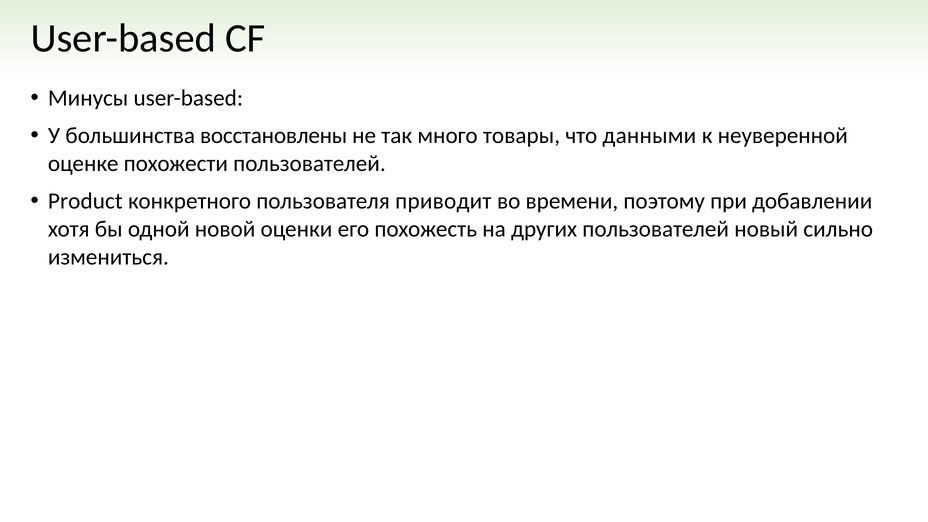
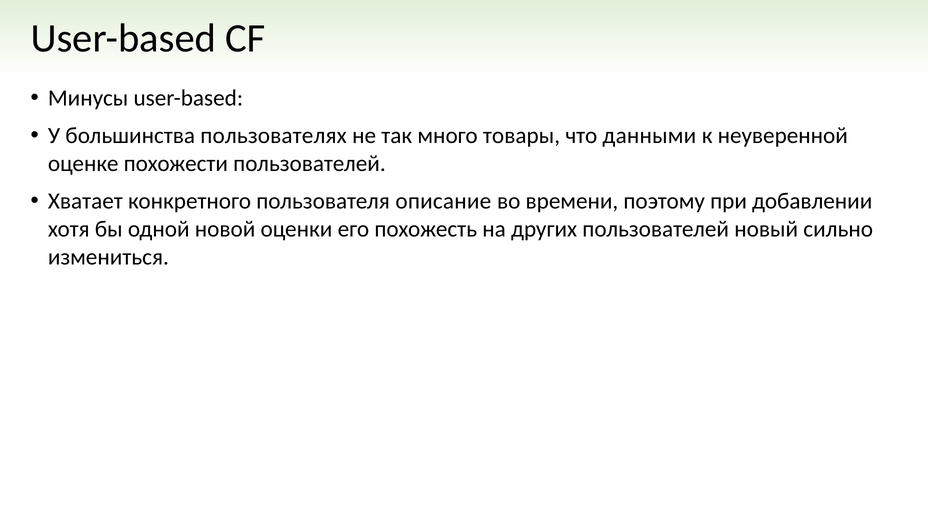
восстановлены: восстановлены -> пользователях
Product: Product -> Хватает
приводит: приводит -> описание
